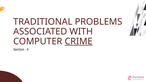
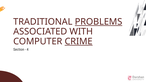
PROBLEMS underline: none -> present
